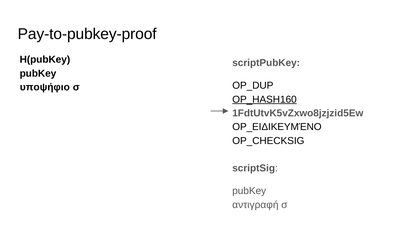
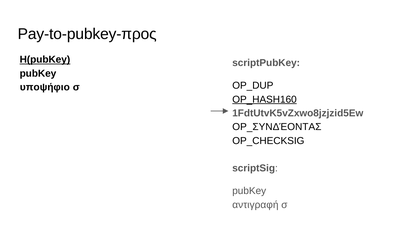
Pay-to-pubkey-proof: Pay-to-pubkey-proof -> Pay-to-pubkey-προς
H(pubKey underline: none -> present
OP_ΕΙΔΙΚΕΥΜΈΝΟ: OP_ΕΙΔΙΚΕΥΜΈΝΟ -> OP_ΣΥΝΔΈΟΝΤΑΣ
